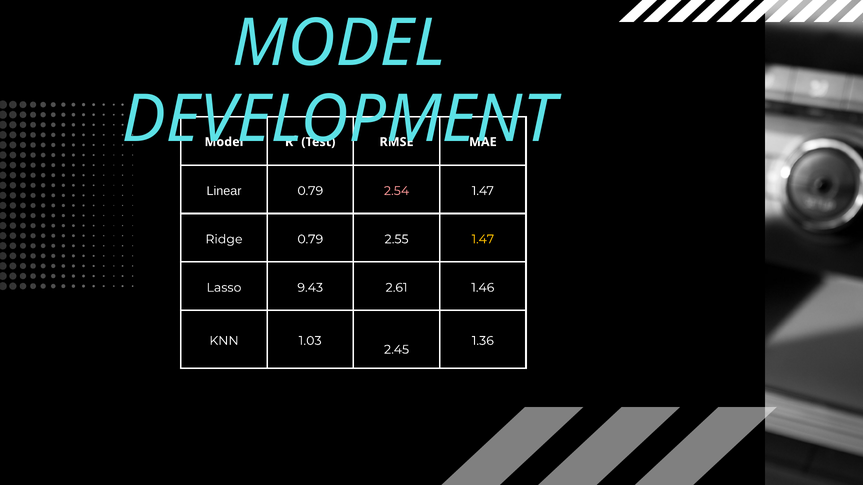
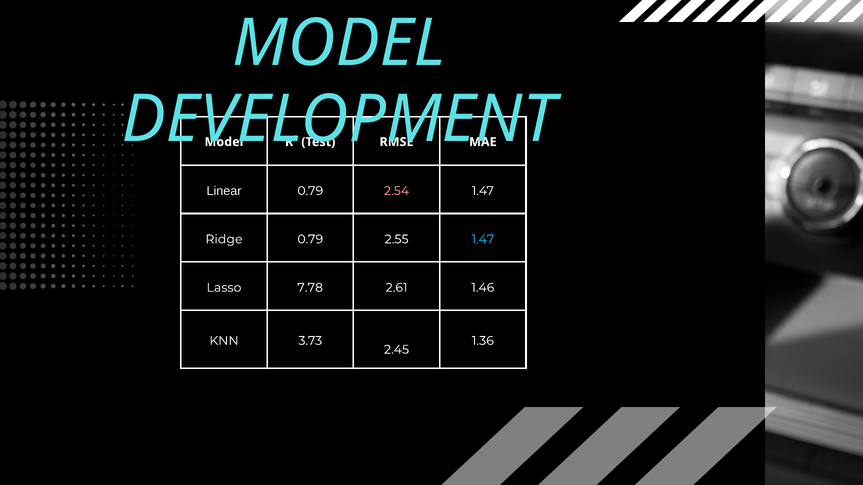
1.47 at (483, 239) colour: yellow -> light blue
9.43: 9.43 -> 7.78
1.03: 1.03 -> 3.73
